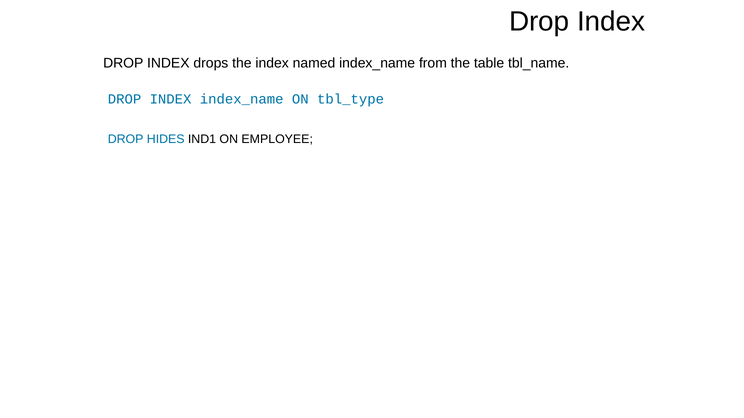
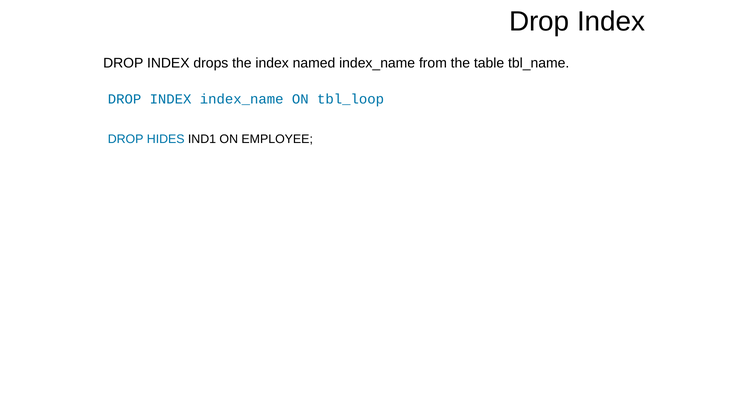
tbl_type: tbl_type -> tbl_loop
